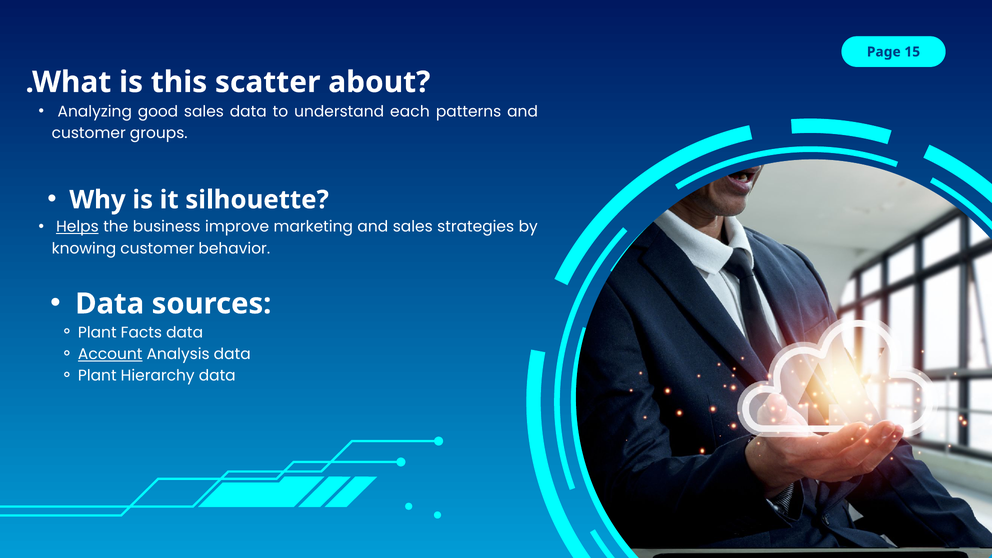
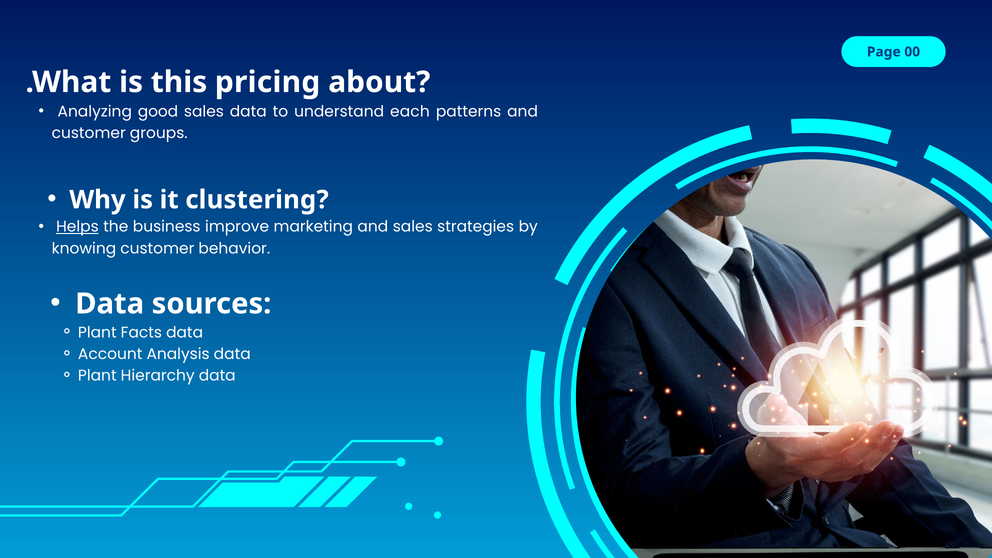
15: 15 -> 00
scatter: scatter -> pricing
silhouette: silhouette -> clustering
Account underline: present -> none
